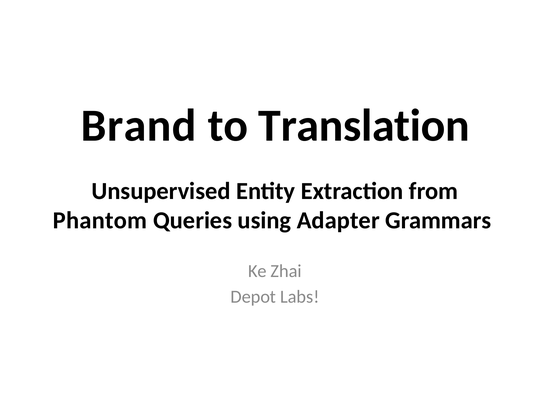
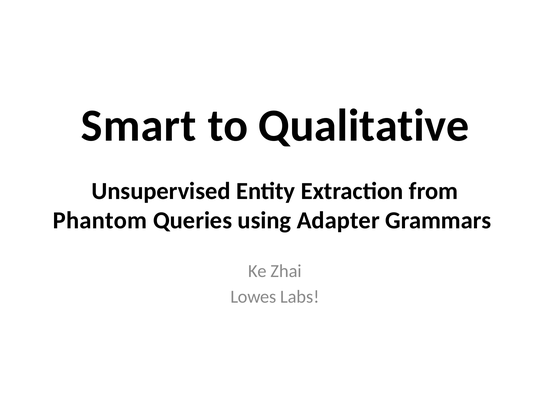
Brand: Brand -> Smart
Translation: Translation -> Qualitative
Depot: Depot -> Lowes
